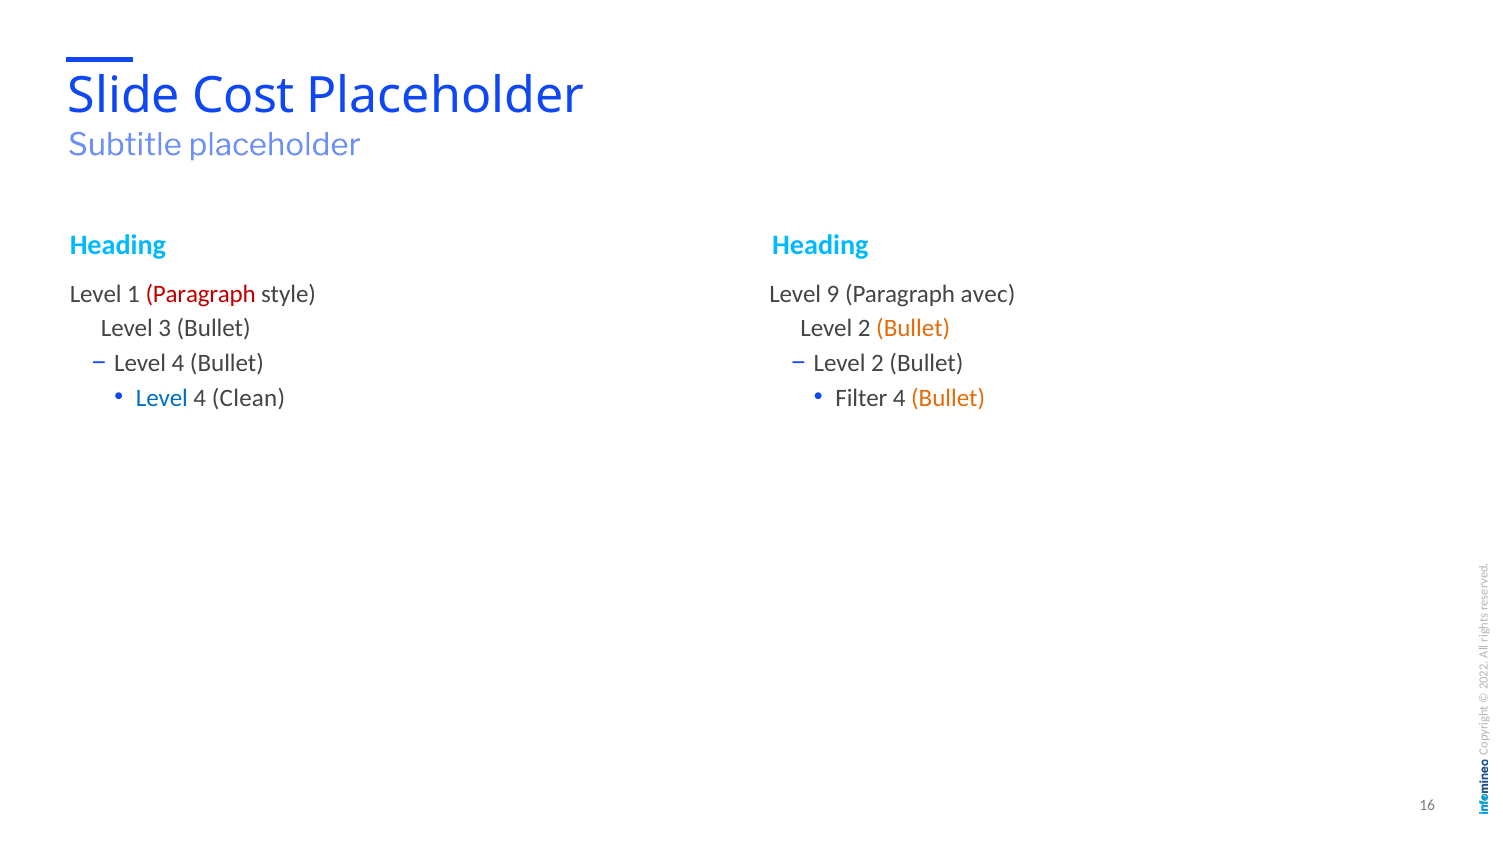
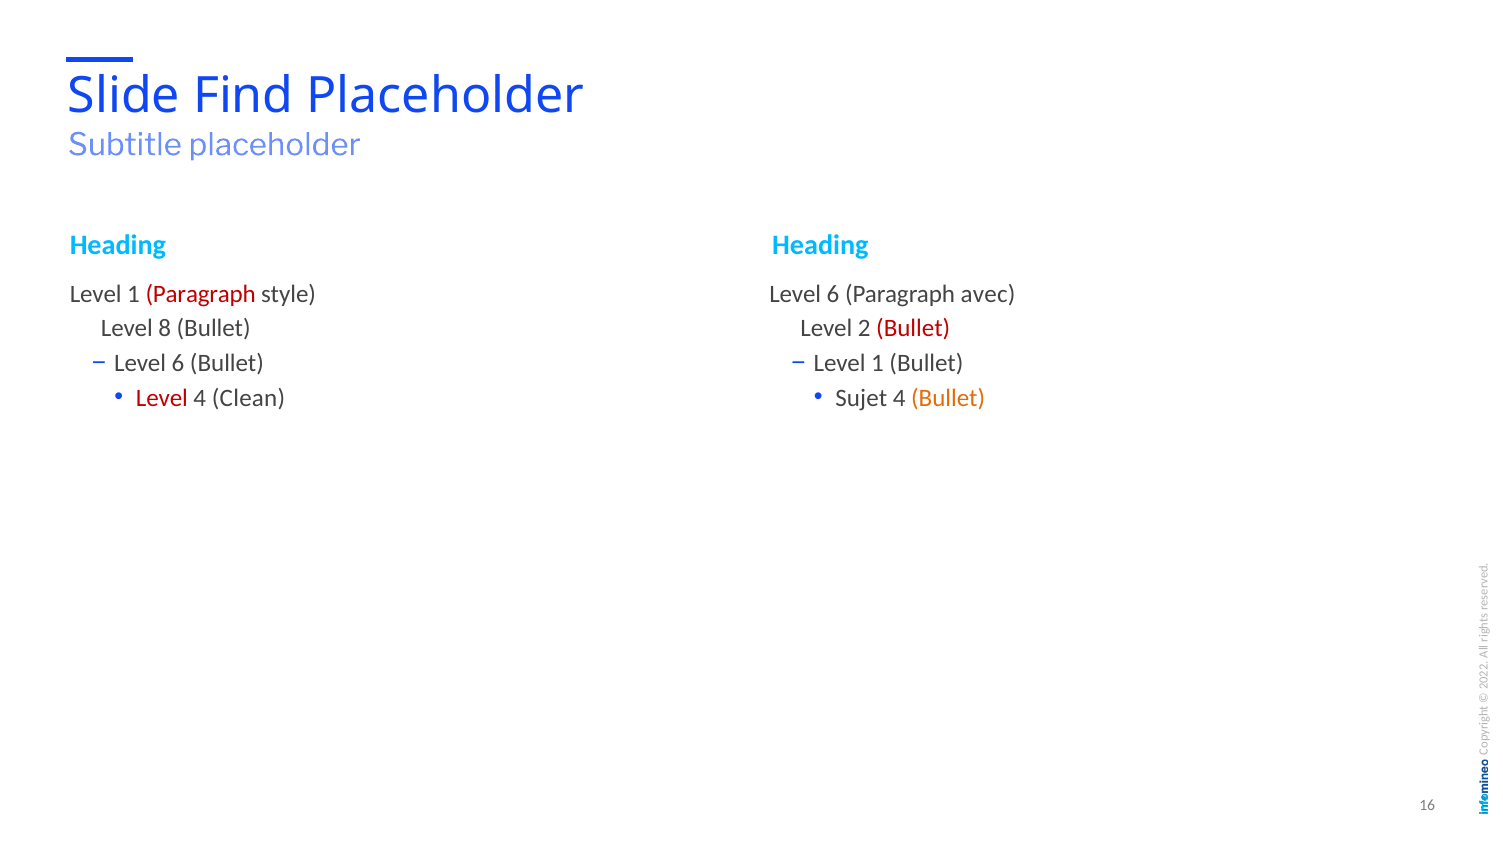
Cost: Cost -> Find
9 at (833, 294): 9 -> 6
3: 3 -> 8
Bullet at (913, 329) colour: orange -> red
4 at (178, 364): 4 -> 6
2 at (877, 364): 2 -> 1
Level at (162, 398) colour: blue -> red
Filter: Filter -> Sujet
